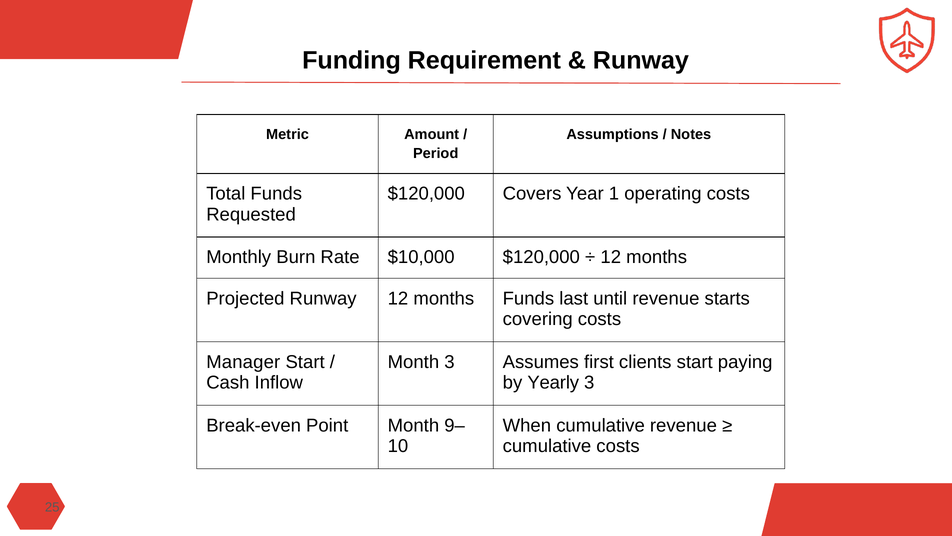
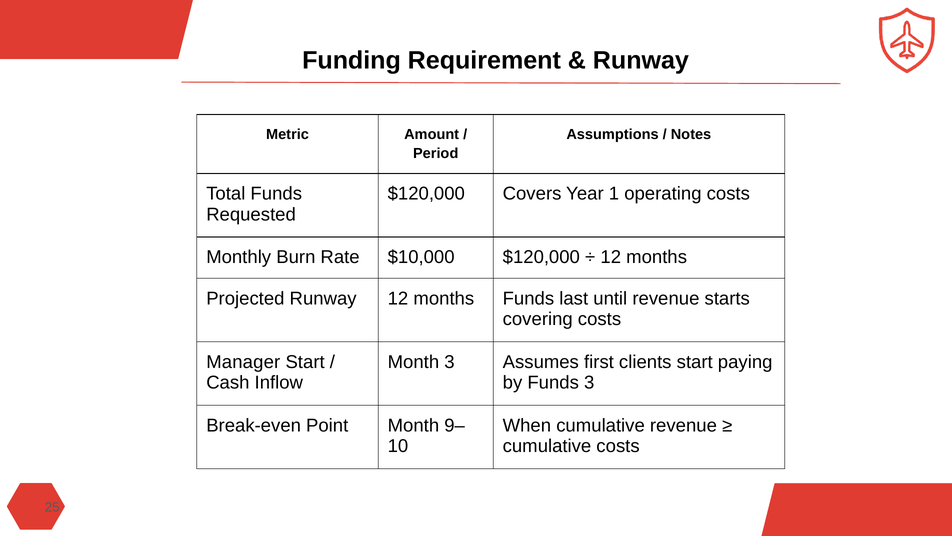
by Yearly: Yearly -> Funds
